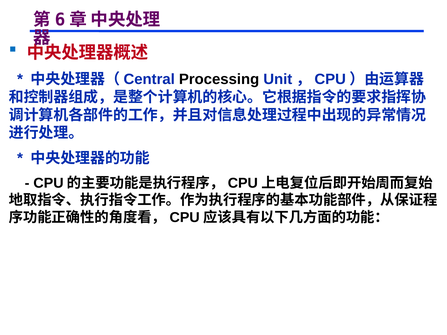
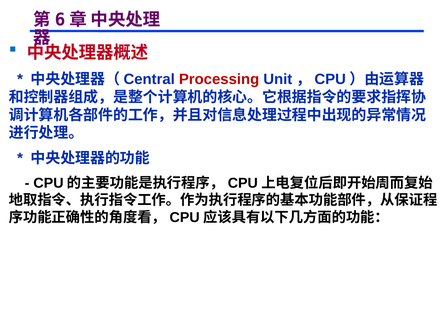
Processing colour: black -> red
